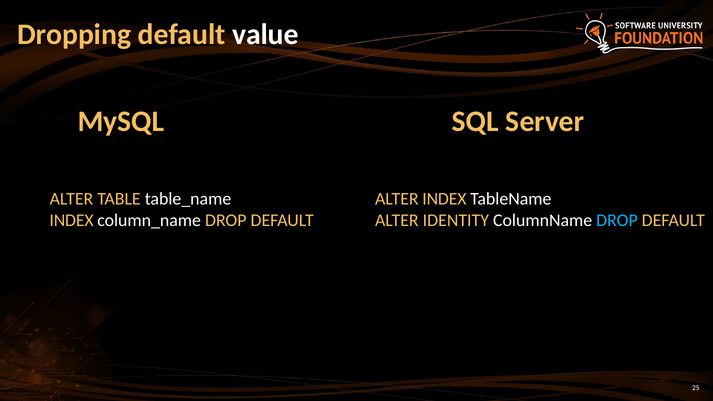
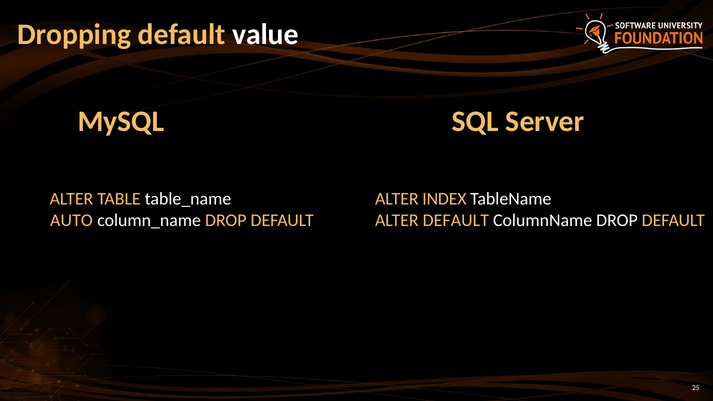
INDEX at (72, 220): INDEX -> AUTO
ALTER IDENTITY: IDENTITY -> DEFAULT
DROP at (617, 220) colour: light blue -> white
